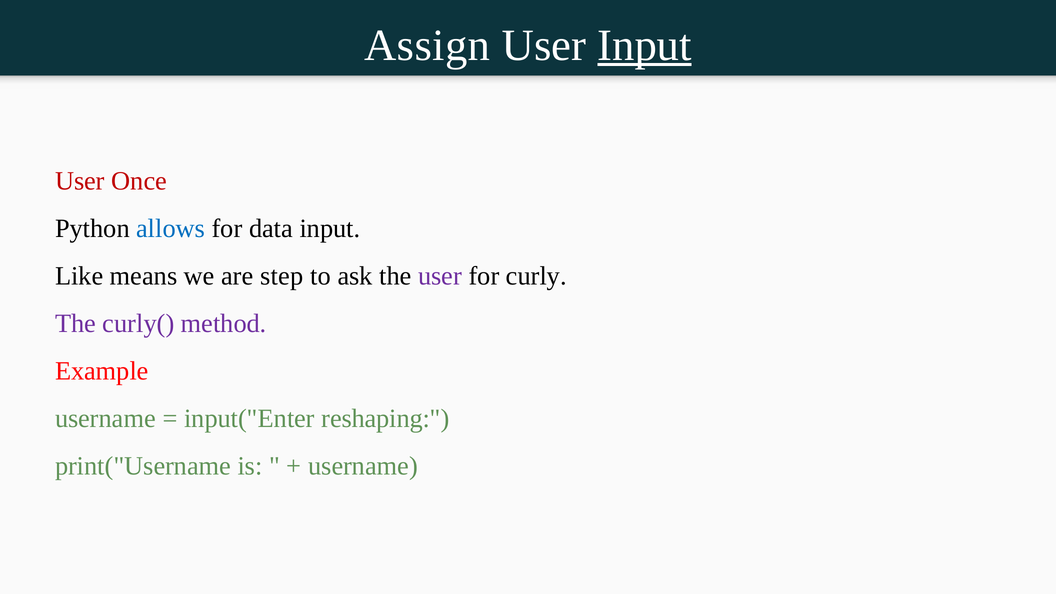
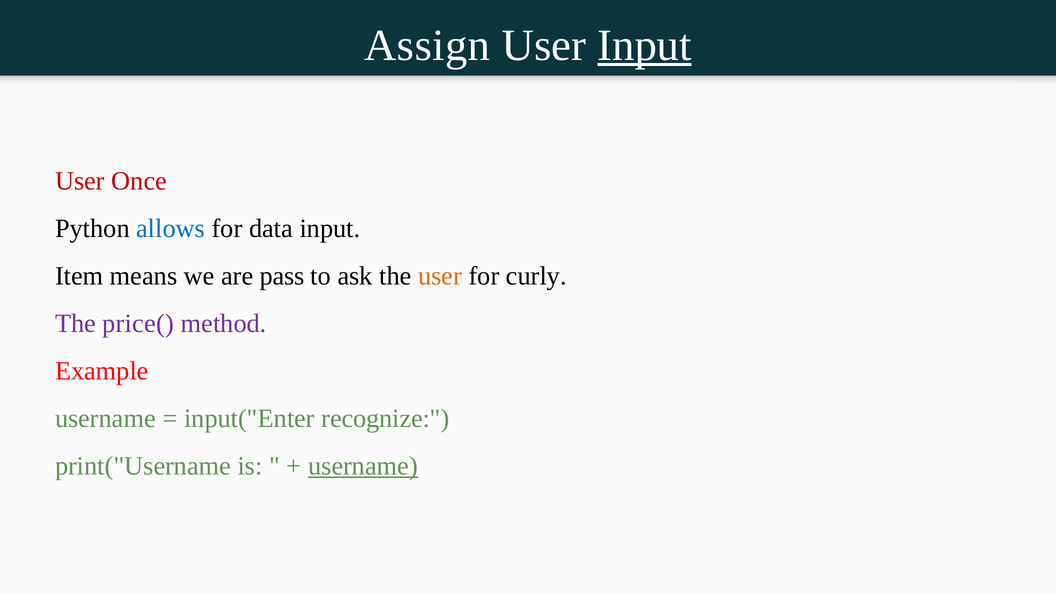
Like: Like -> Item
step: step -> pass
user at (440, 276) colour: purple -> orange
curly(: curly( -> price(
reshaping: reshaping -> recognize
username at (363, 466) underline: none -> present
